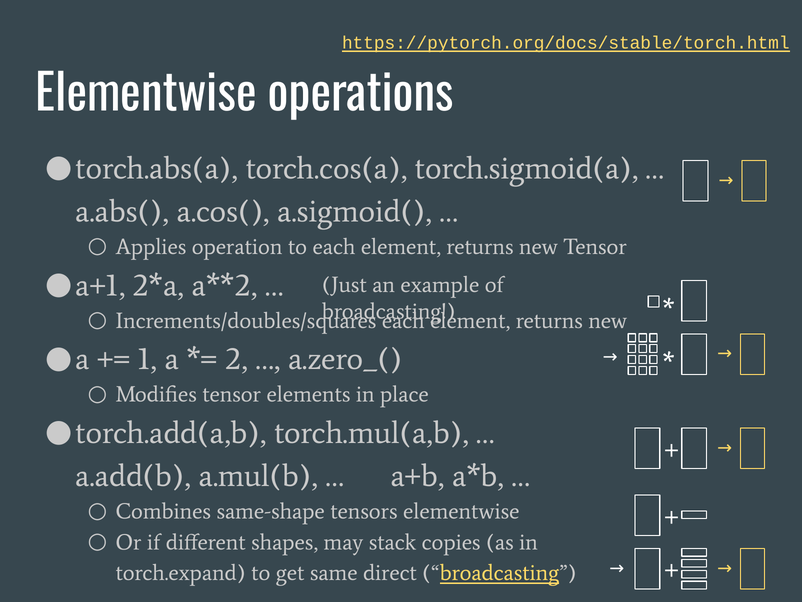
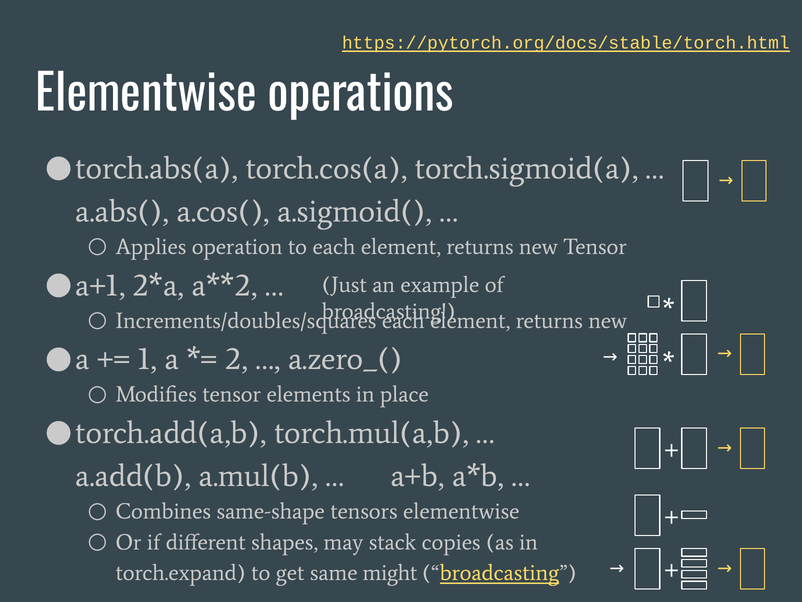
direct: direct -> might
